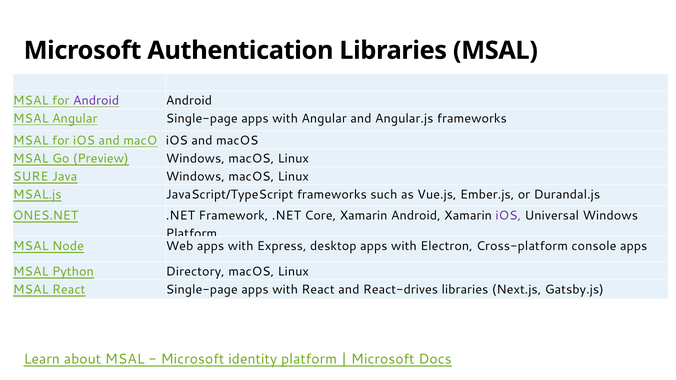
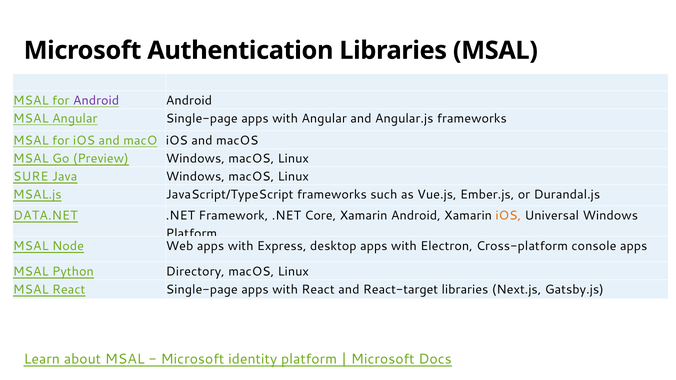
ONES.NET: ONES.NET -> DATA.NET
iOS at (508, 216) colour: purple -> orange
React-drives: React-drives -> React-target
